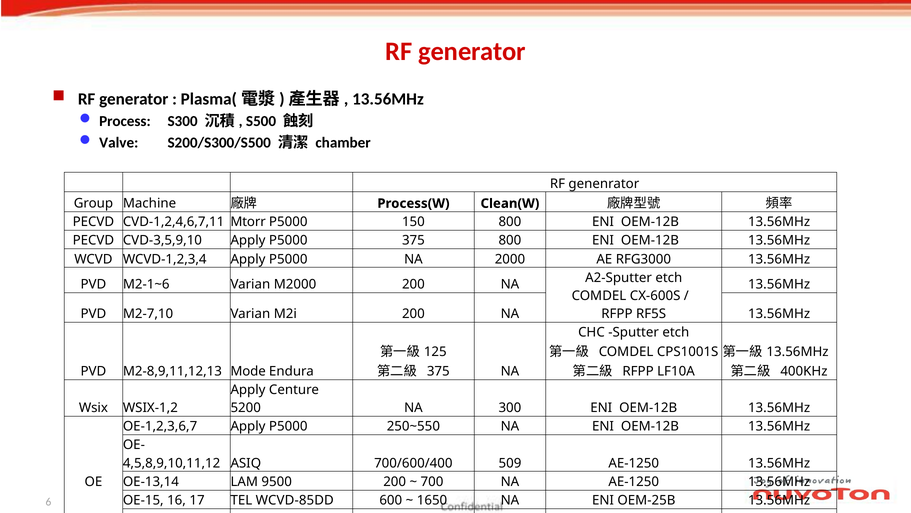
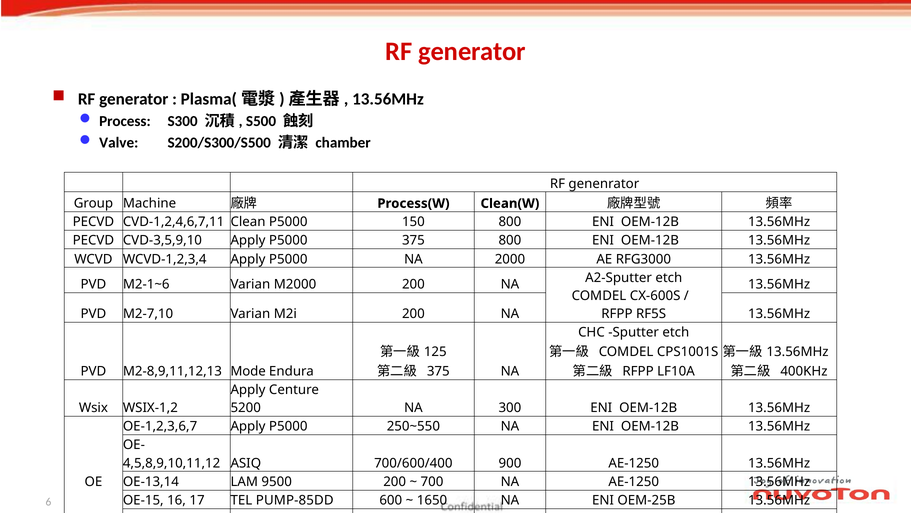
Mtorr: Mtorr -> Clean
509: 509 -> 900
WCVD-85DD: WCVD-85DD -> PUMP-85DD
